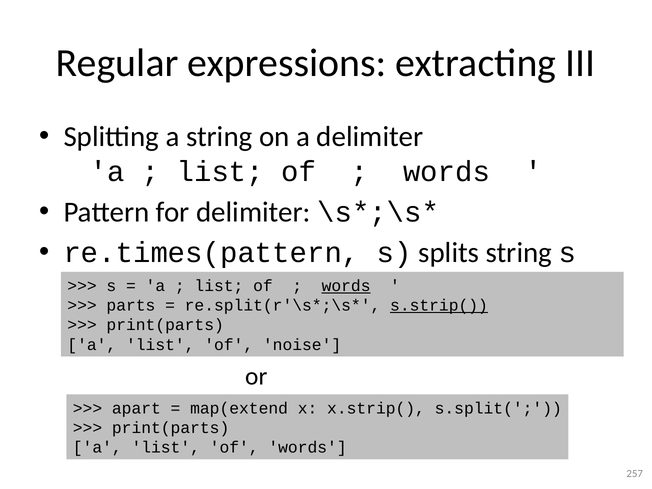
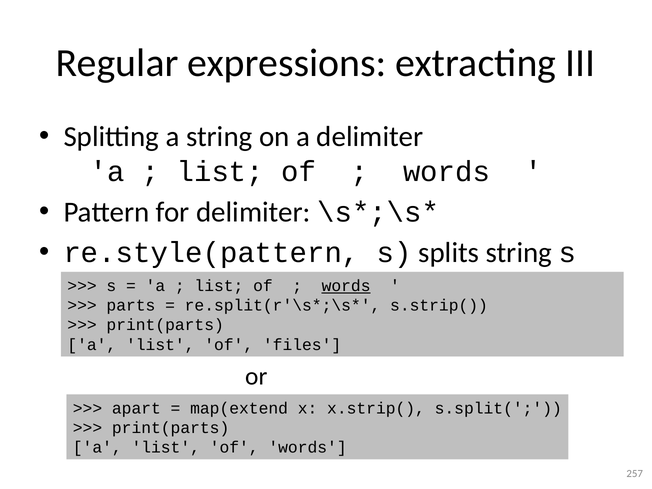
re.times(pattern: re.times(pattern -> re.style(pattern
s.strip( underline: present -> none
noise: noise -> files
